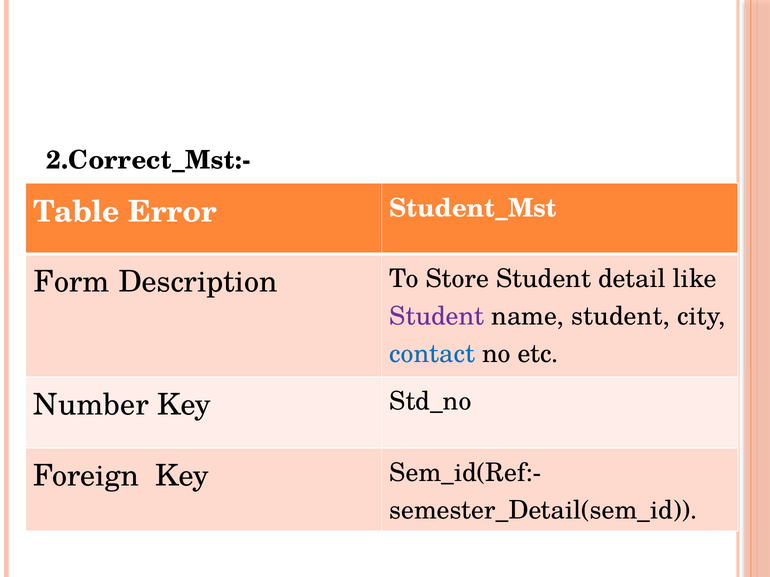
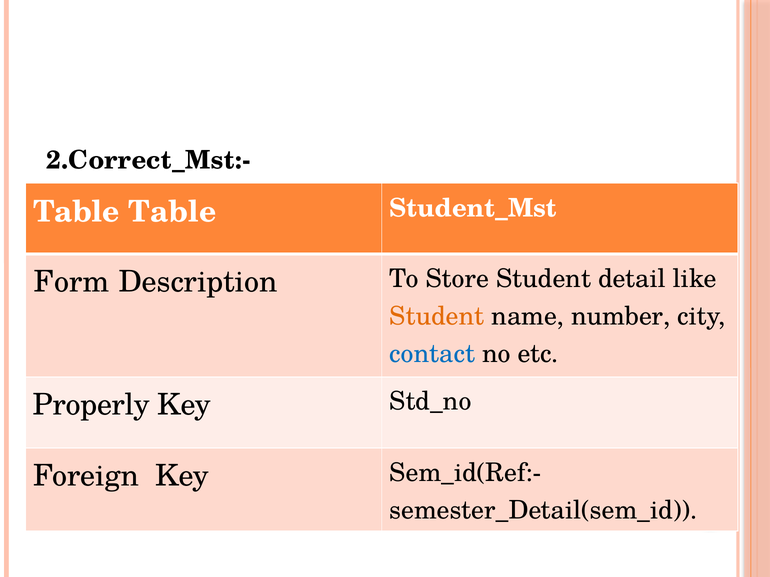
Table Error: Error -> Table
Student at (437, 316) colour: purple -> orange
name student: student -> number
Number: Number -> Properly
